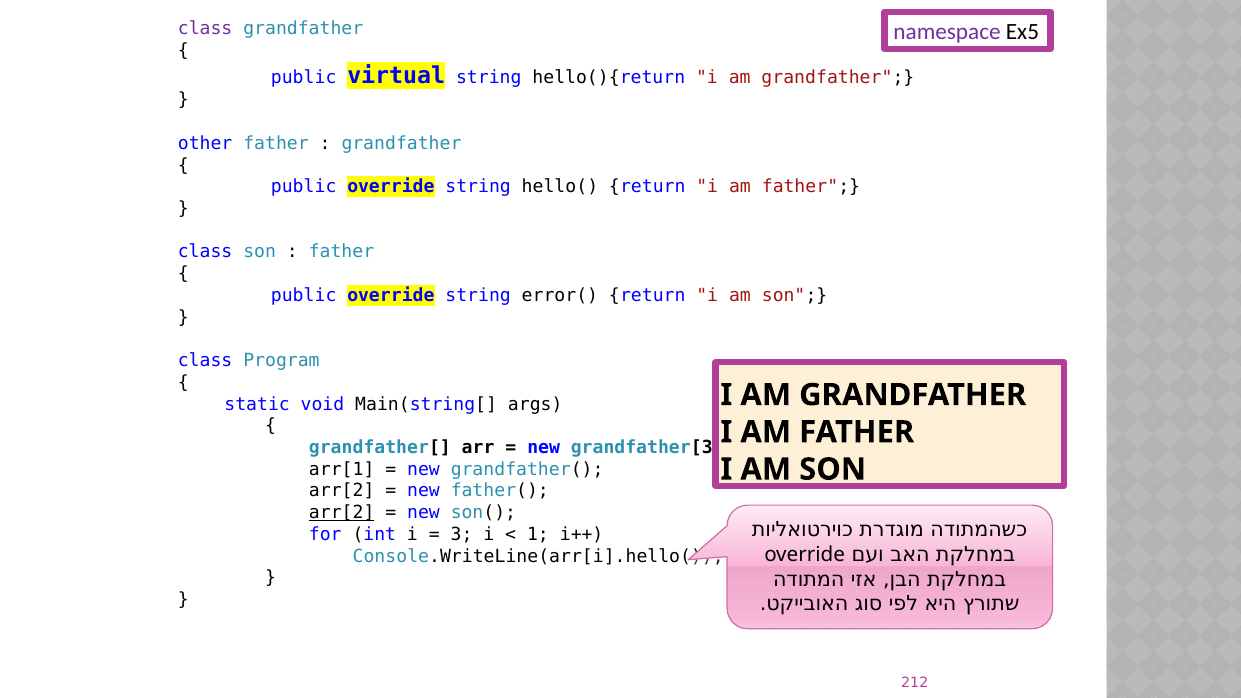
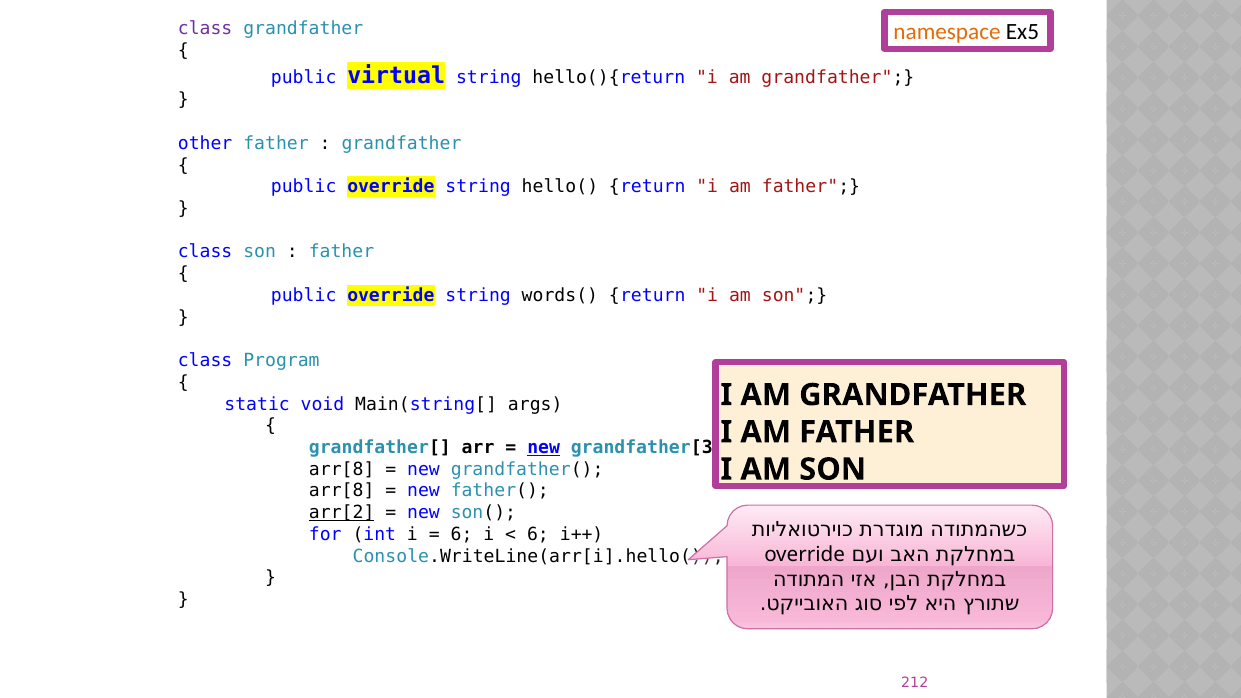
namespace colour: purple -> orange
error(: error( -> words(
new at (544, 448) underline: none -> present
arr[1 at (342, 469): arr[1 -> arr[8
arr[2 at (342, 491): arr[2 -> arr[8
3 at (462, 535): 3 -> 6
1 at (538, 535): 1 -> 6
